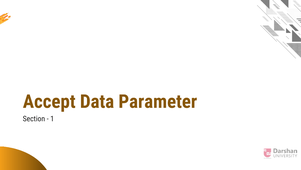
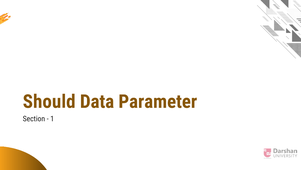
Accept: Accept -> Should
